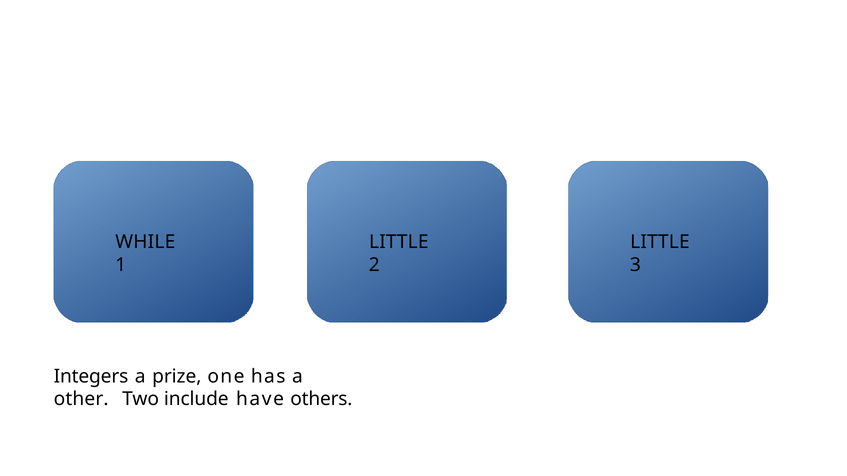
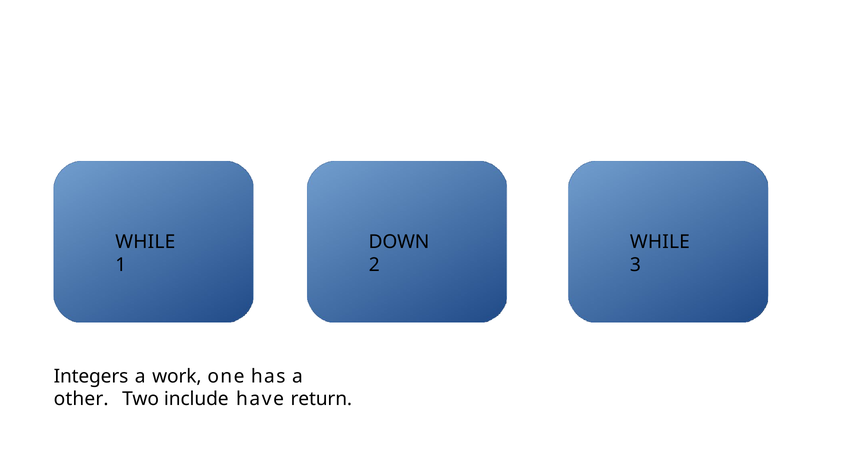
LITTLE at (399, 242): LITTLE -> DOWN
LITTLE at (660, 242): LITTLE -> WHILE
prize: prize -> work
others: others -> return
